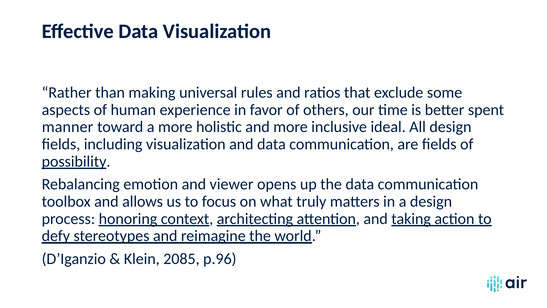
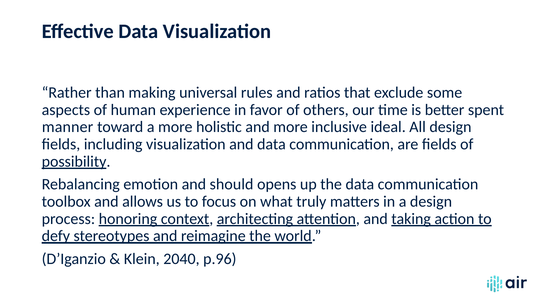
viewer: viewer -> should
2085: 2085 -> 2040
